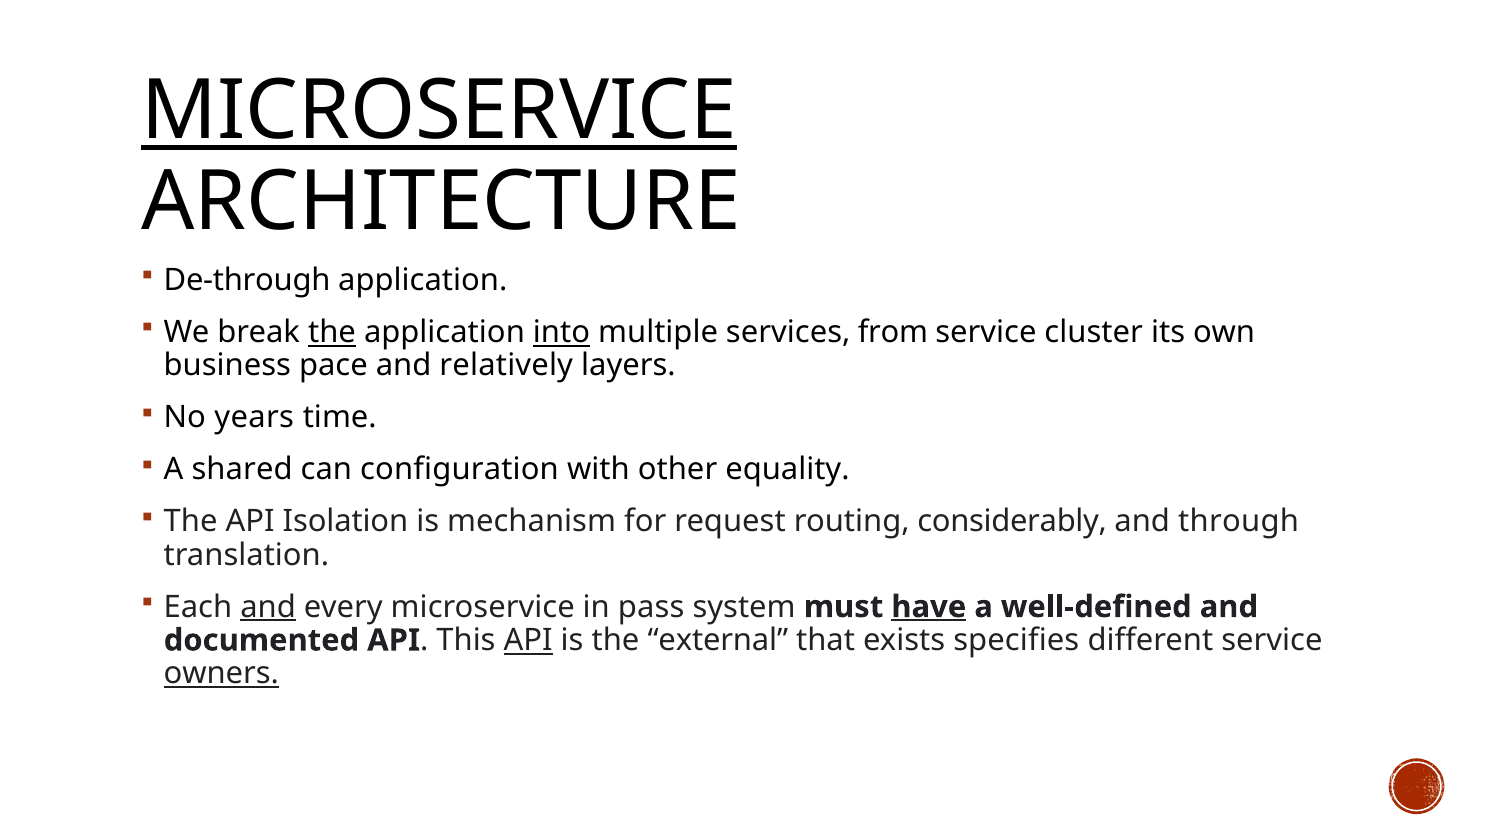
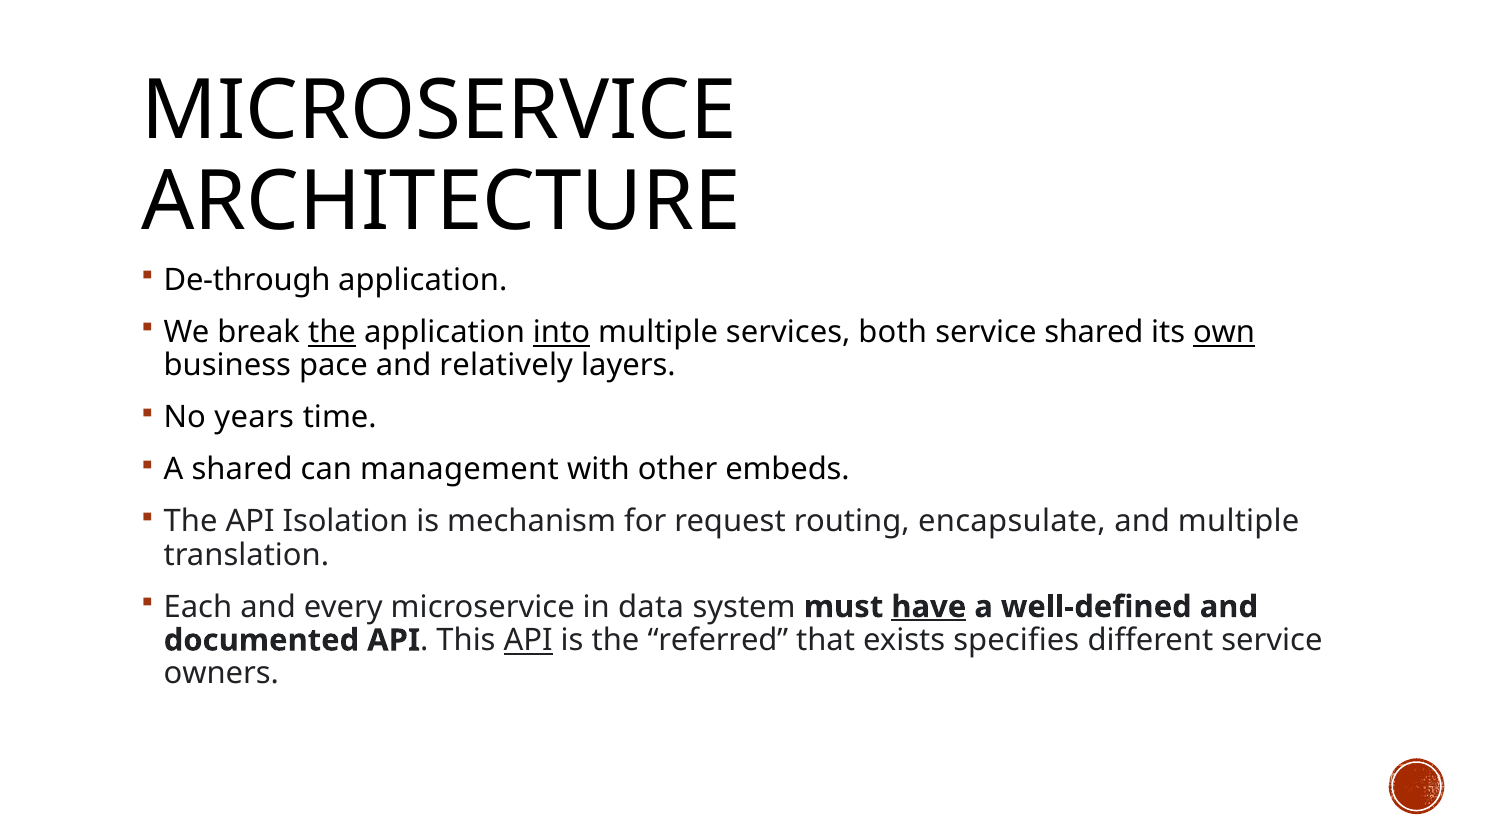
MICROSERVICE at (439, 111) underline: present -> none
from: from -> both
service cluster: cluster -> shared
own underline: none -> present
configuration: configuration -> management
equality: equality -> embeds
considerably: considerably -> encapsulate
and through: through -> multiple
and at (268, 607) underline: present -> none
pass: pass -> data
external: external -> referred
owners underline: present -> none
